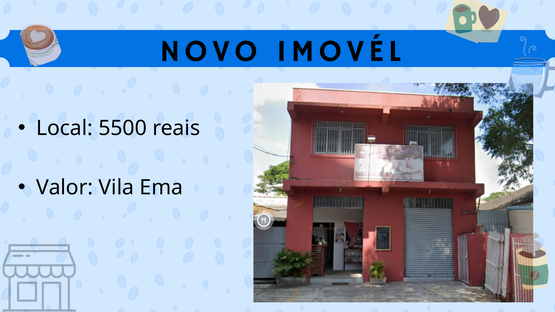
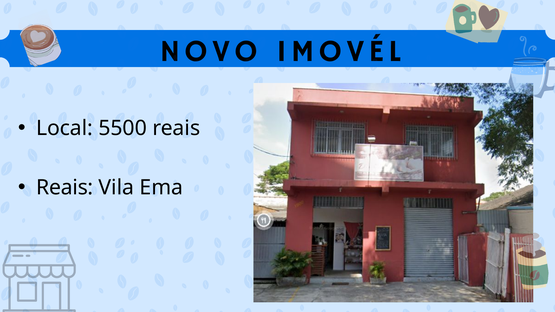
Valor at (65, 188): Valor -> Reais
